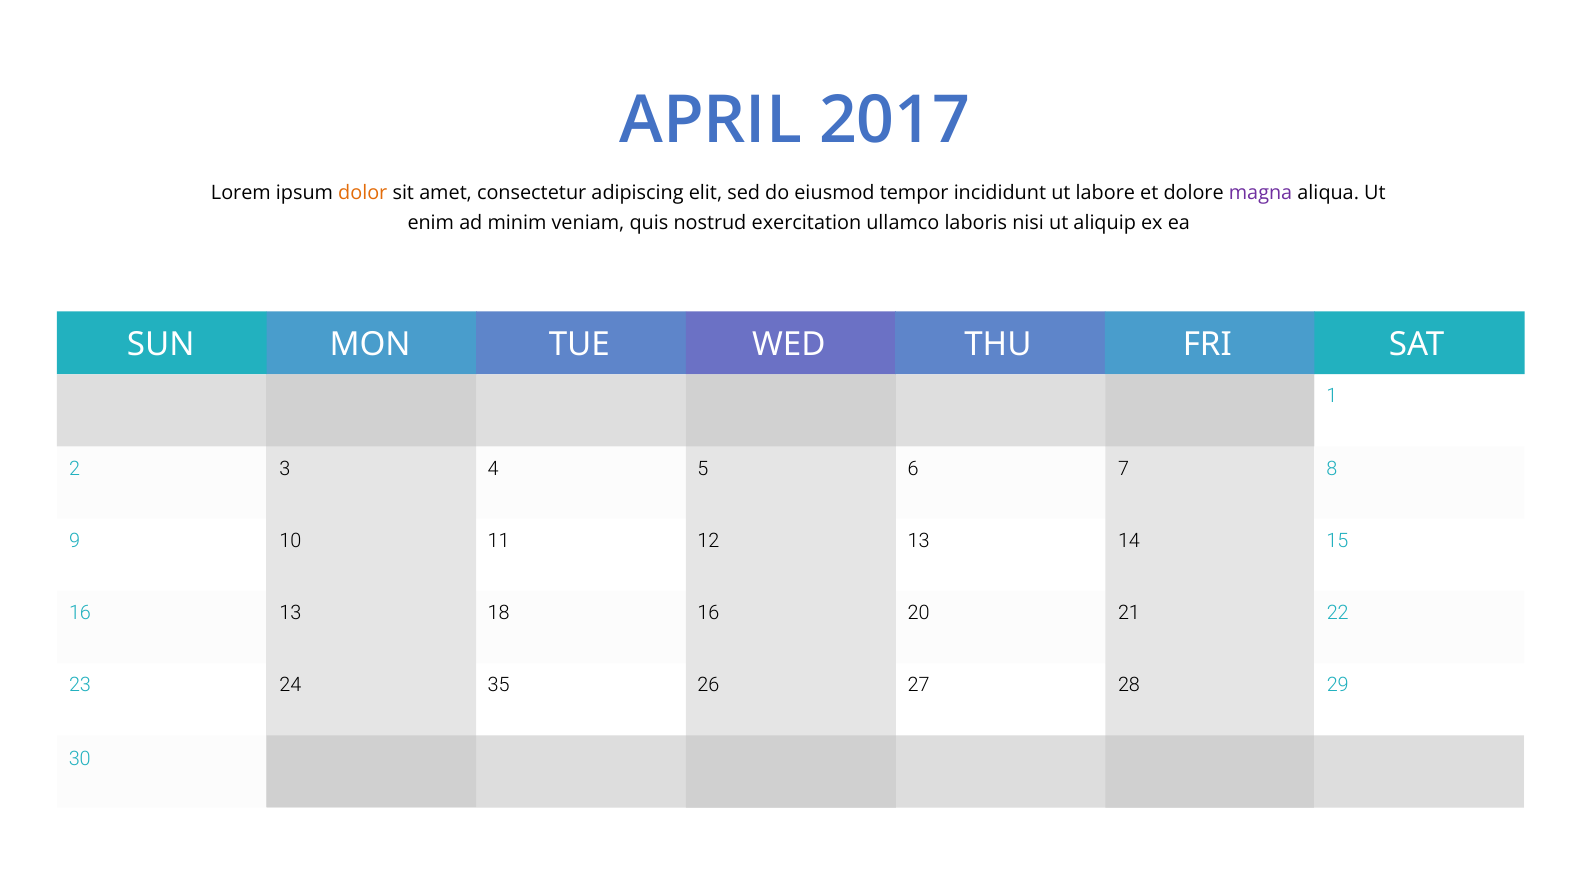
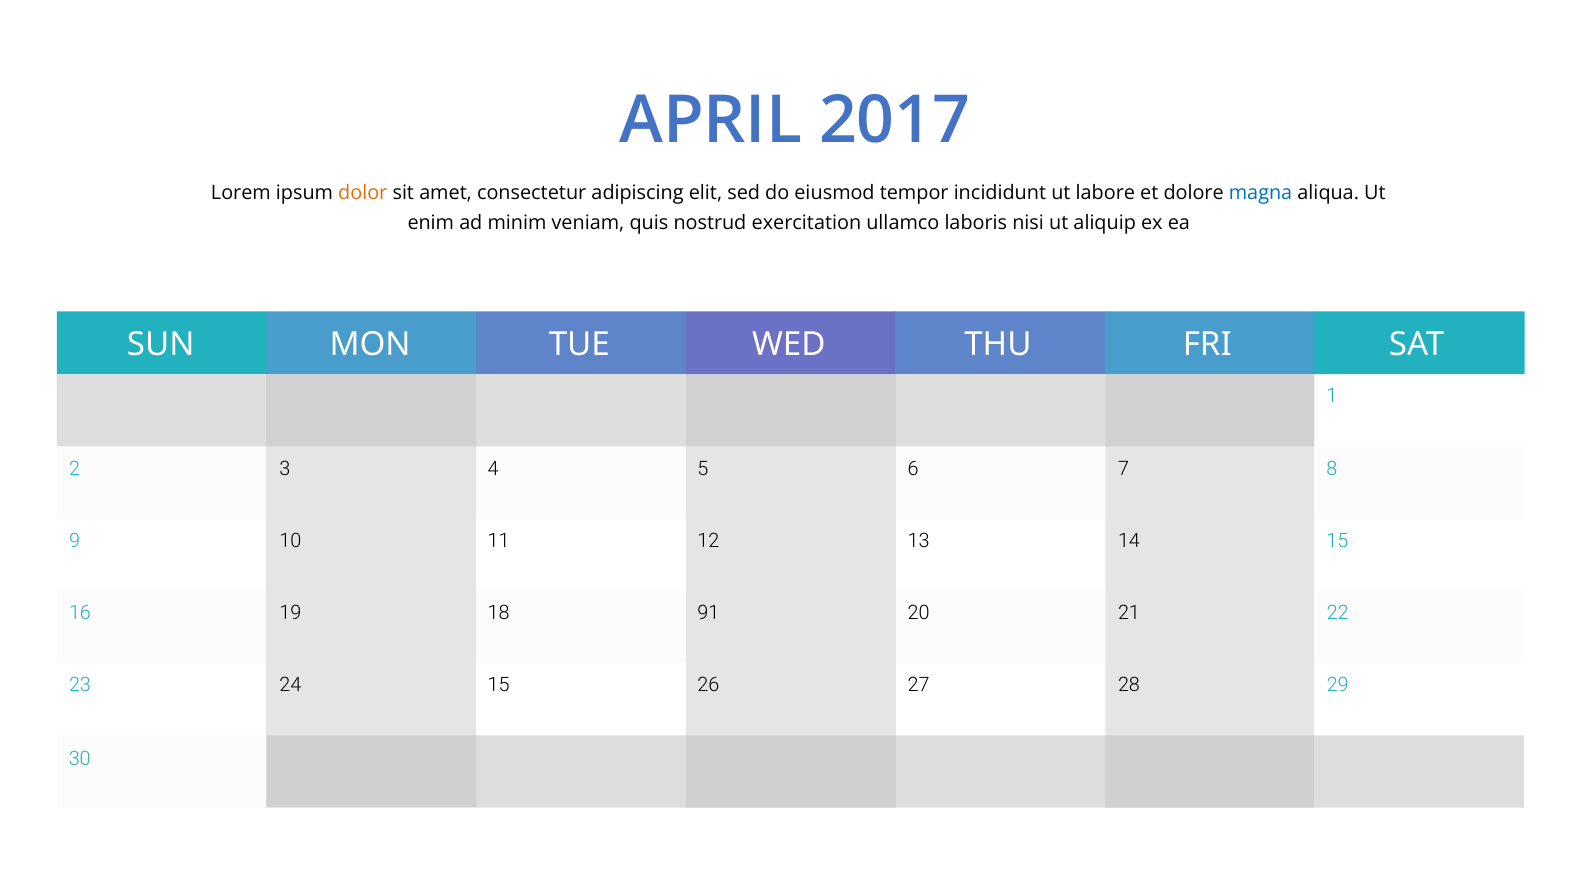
magna colour: purple -> blue
16 13: 13 -> 19
18 16: 16 -> 91
24 35: 35 -> 15
